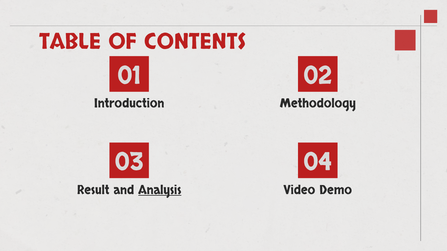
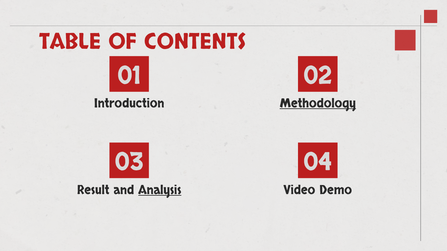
Methodology underline: none -> present
